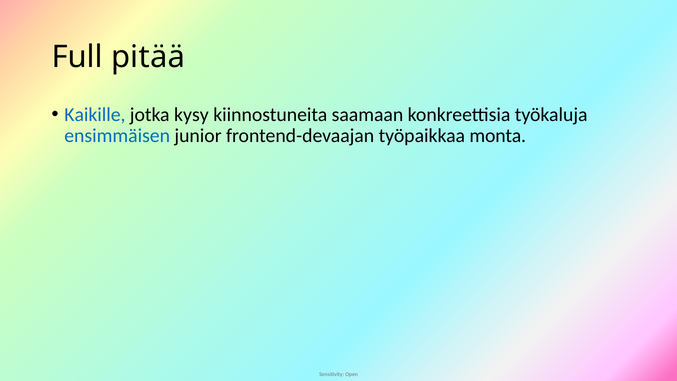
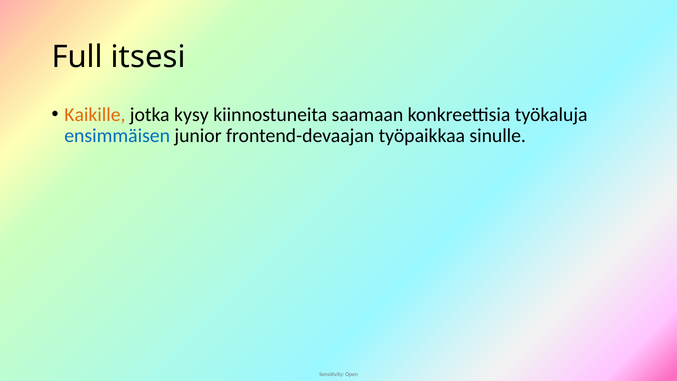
pitää: pitää -> itsesi
Kaikille colour: blue -> orange
monta: monta -> sinulle
